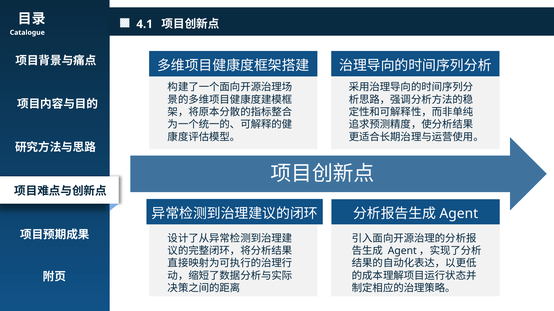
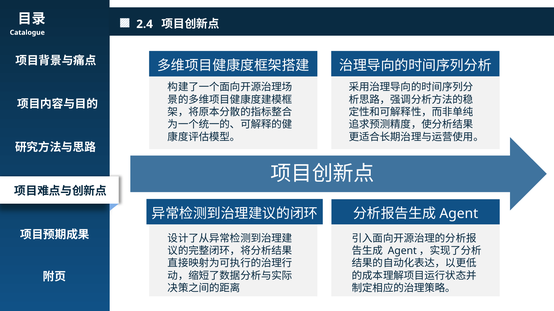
4.1: 4.1 -> 2.4
